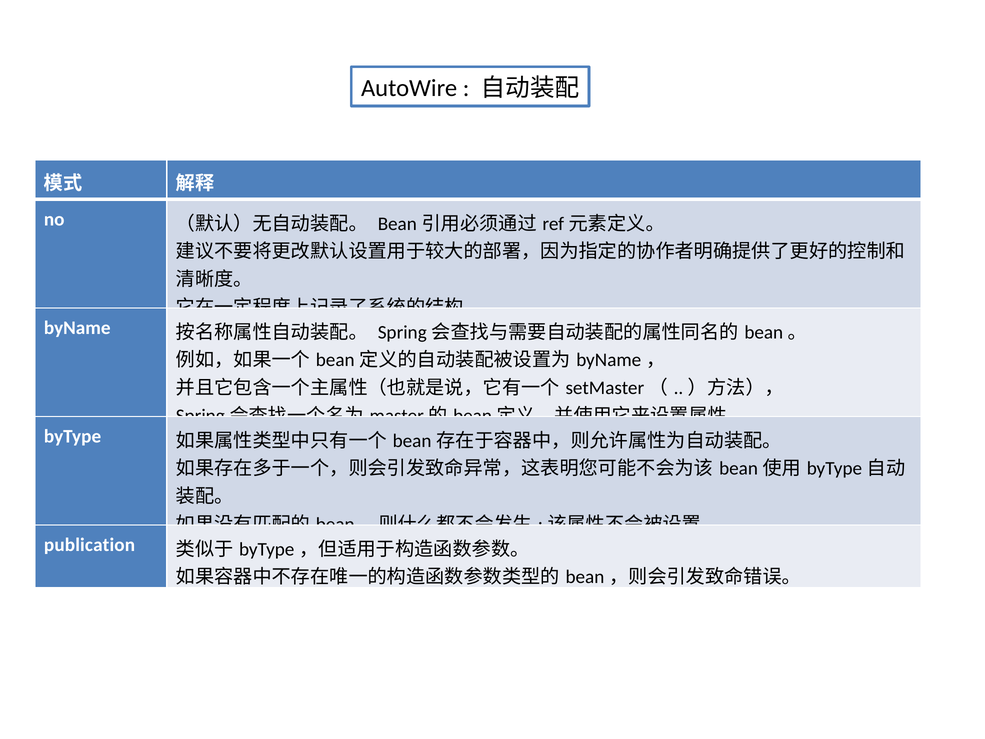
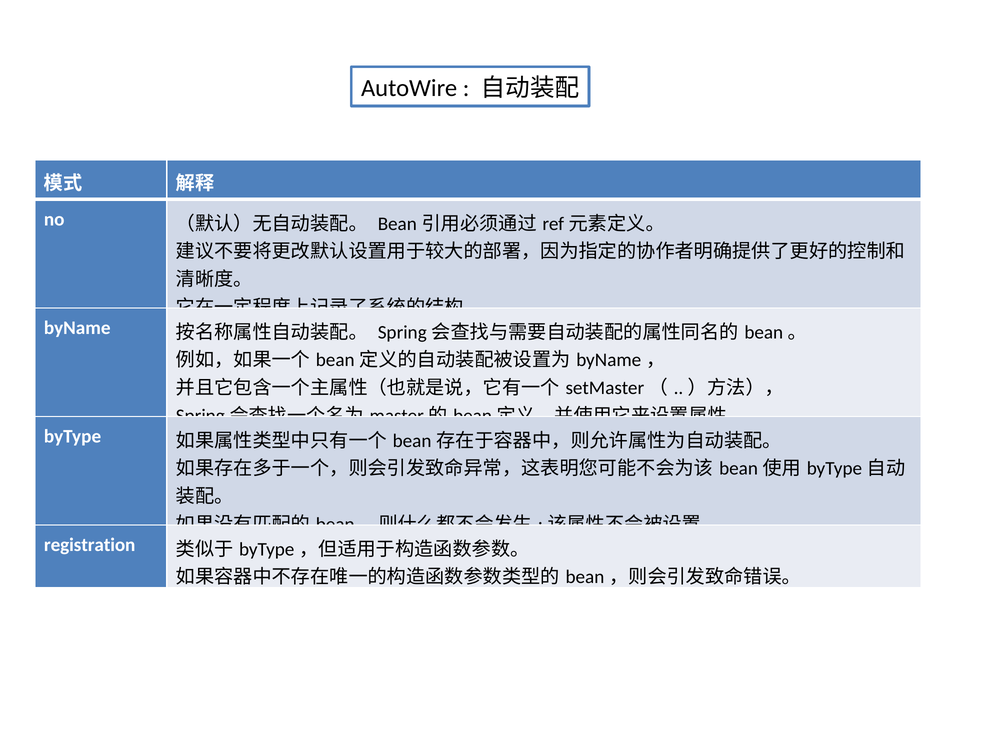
publication: publication -> registration
